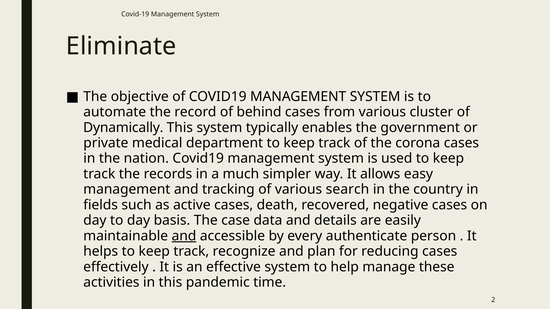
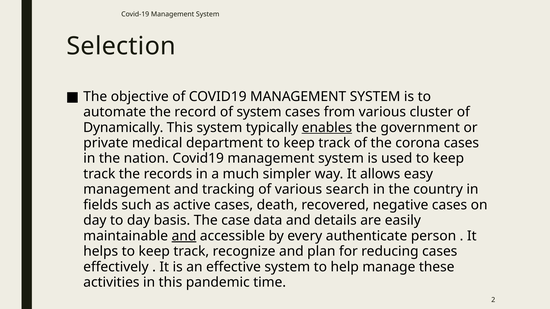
Eliminate: Eliminate -> Selection
of behind: behind -> system
enables underline: none -> present
